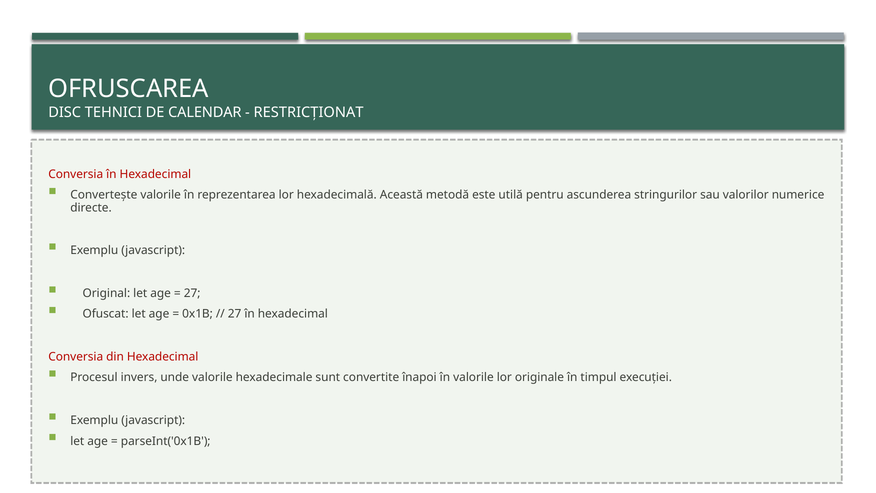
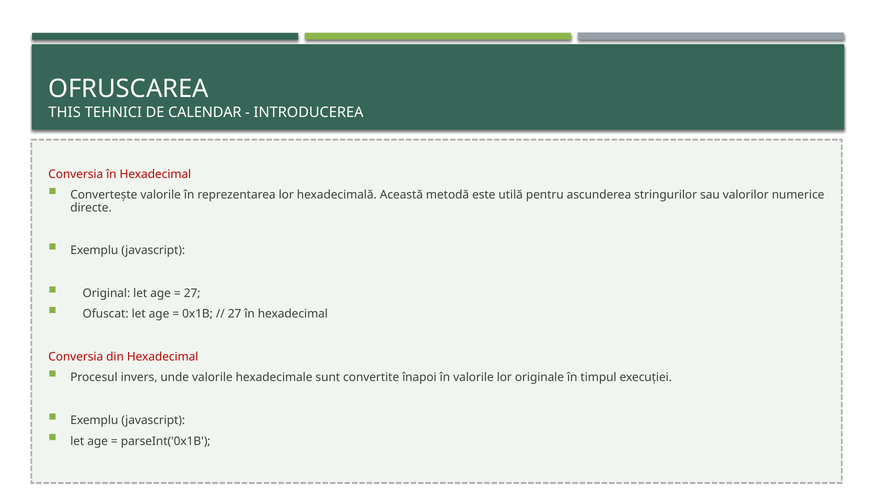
DISC: DISC -> THIS
RESTRICȚIONAT: RESTRICȚIONAT -> INTRODUCEREA
